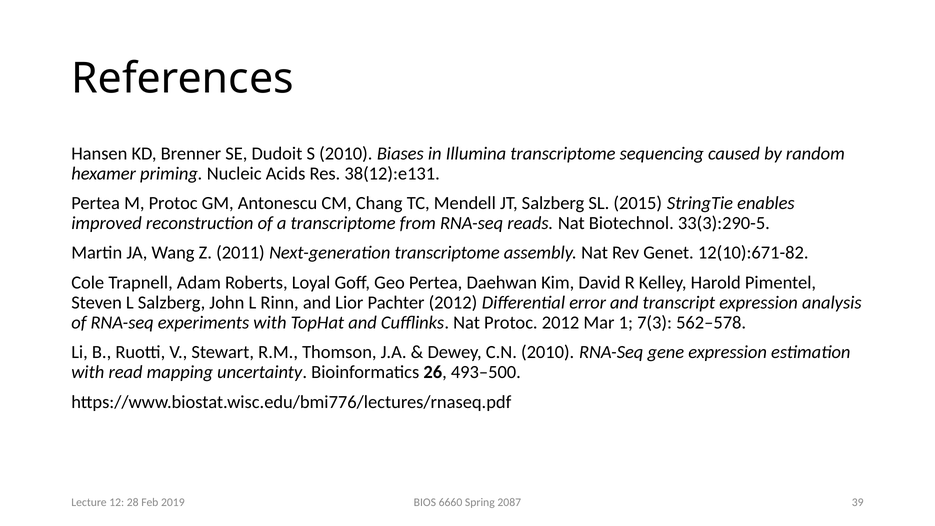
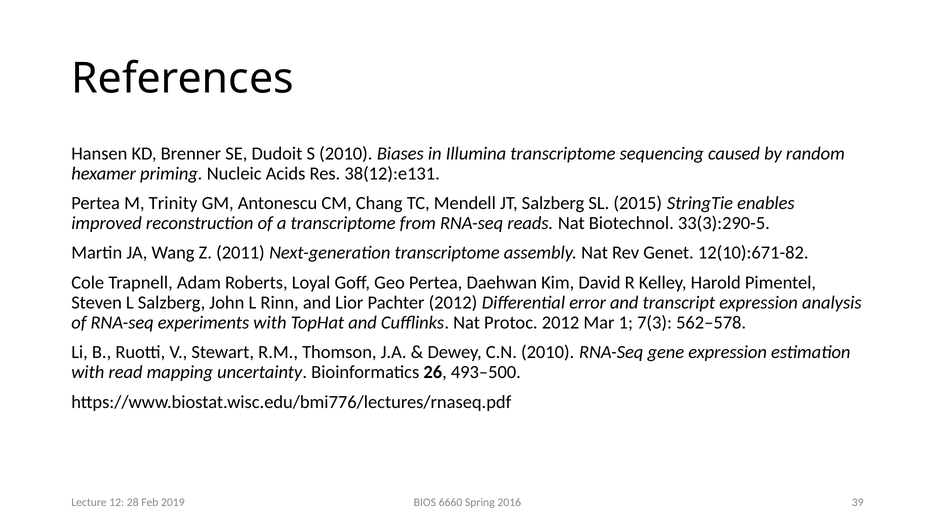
M Protoc: Protoc -> Trinity
2087: 2087 -> 2016
